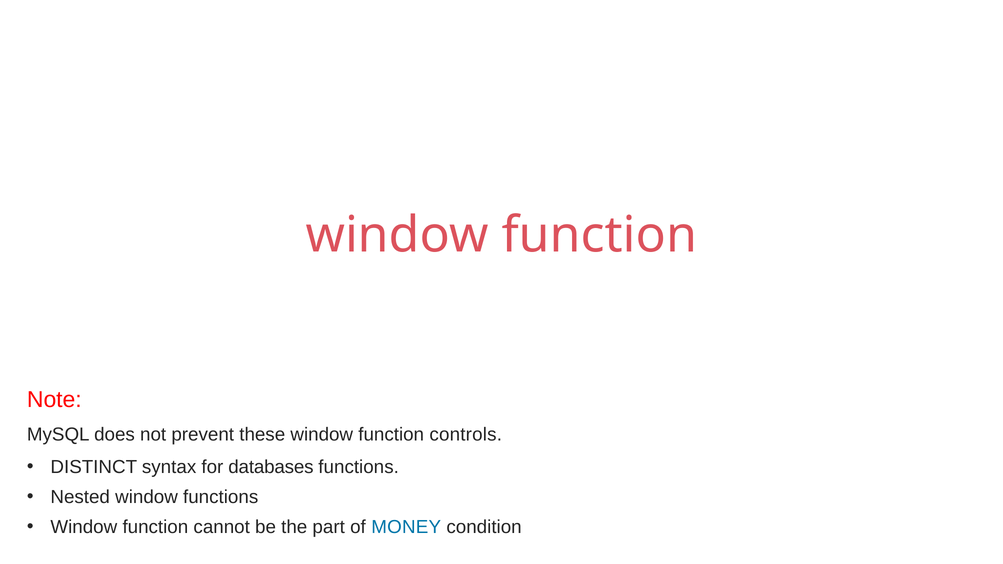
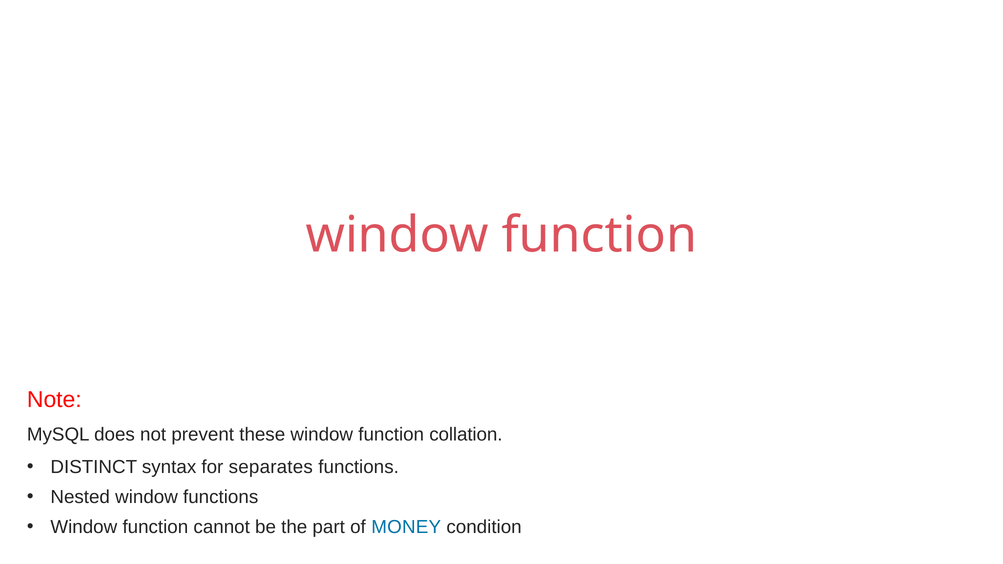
controls: controls -> collation
databases: databases -> separates
